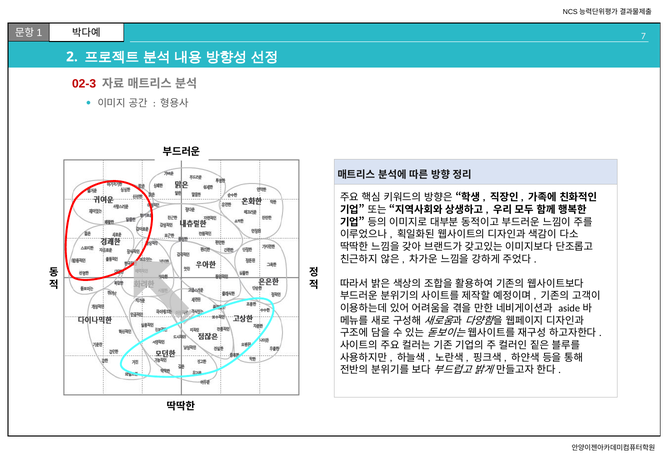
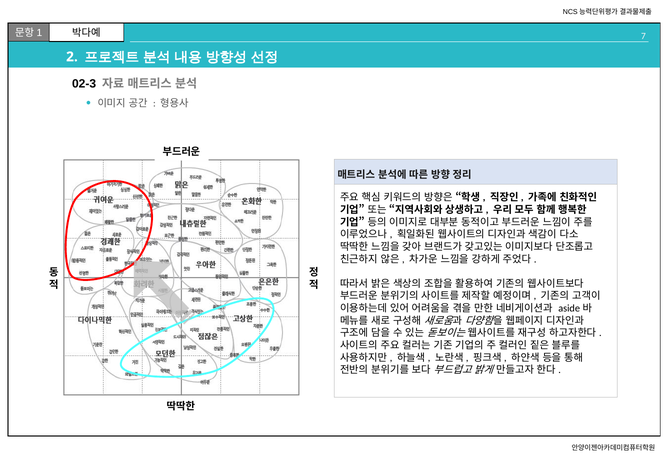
02-3 colour: red -> black
